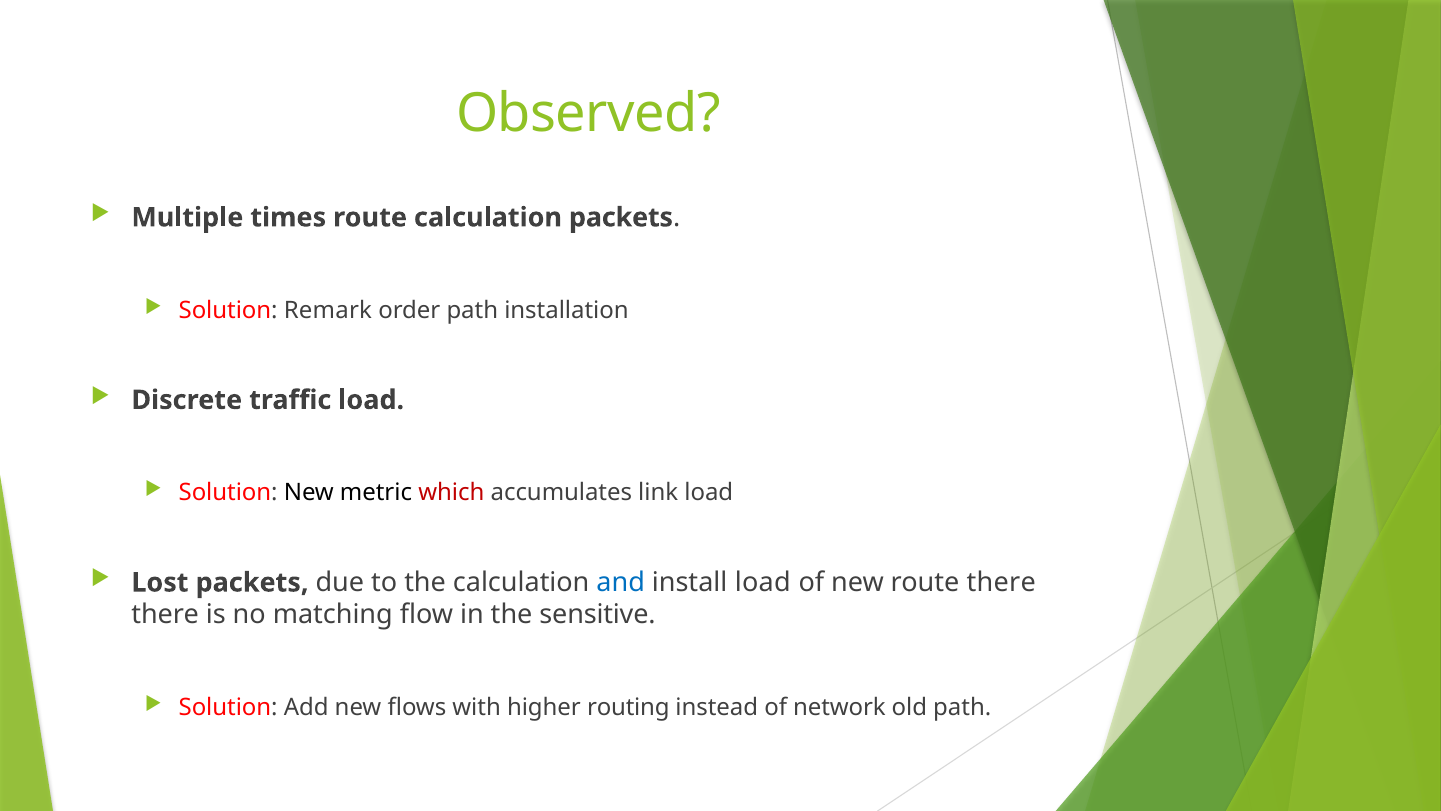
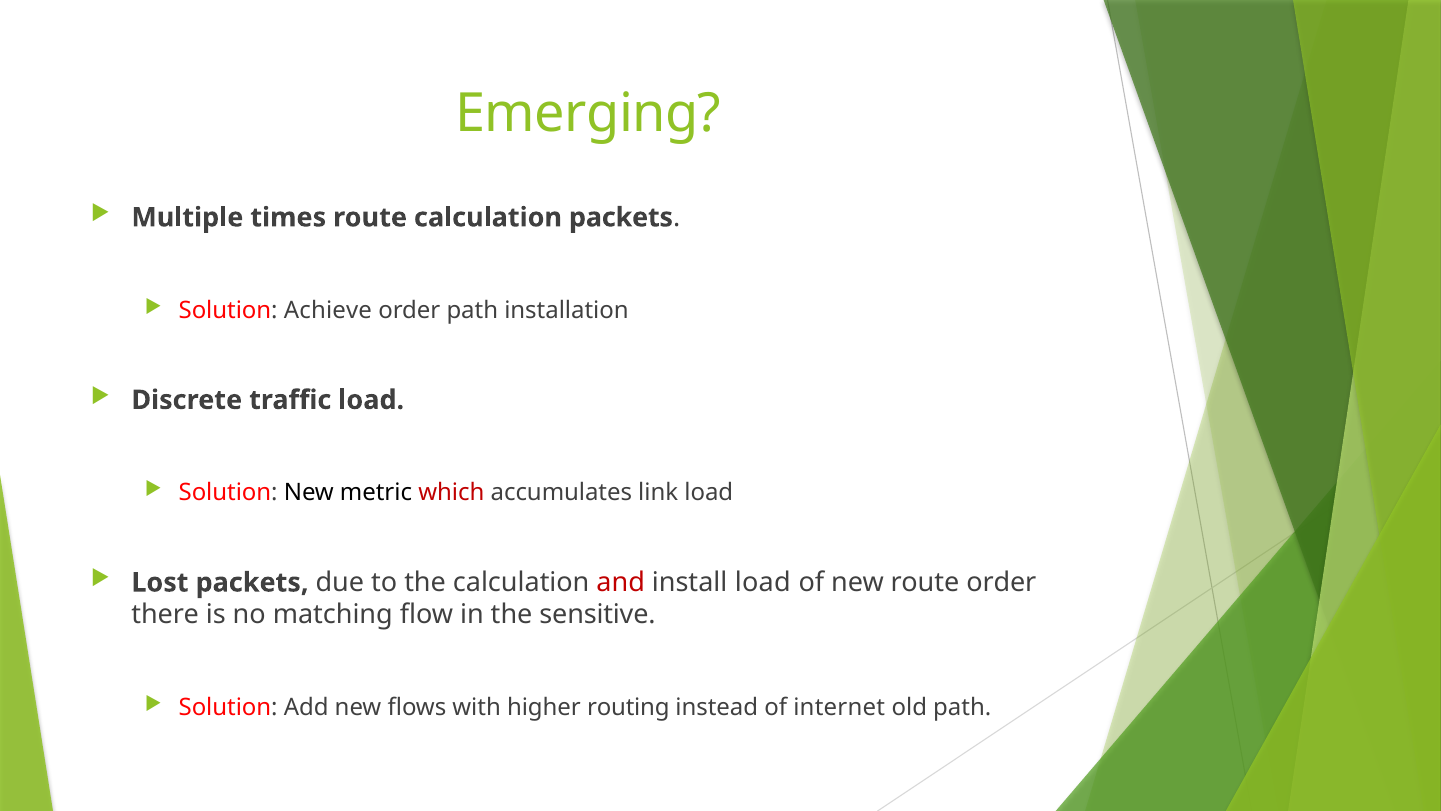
Observed: Observed -> Emerging
Remark: Remark -> Achieve
and colour: blue -> red
route there: there -> order
network: network -> internet
